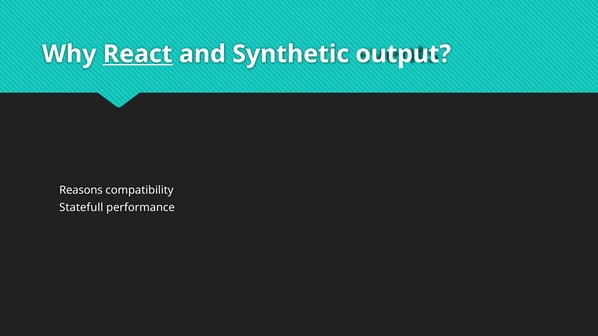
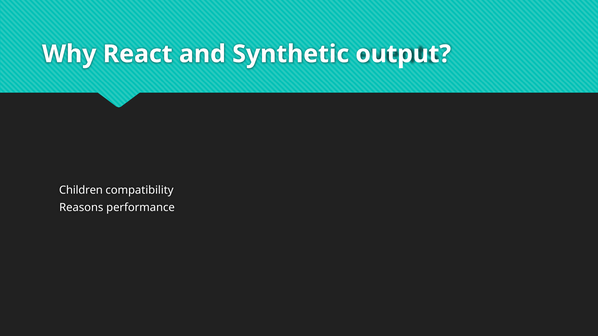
React underline: present -> none
Reasons: Reasons -> Children
Statefull: Statefull -> Reasons
